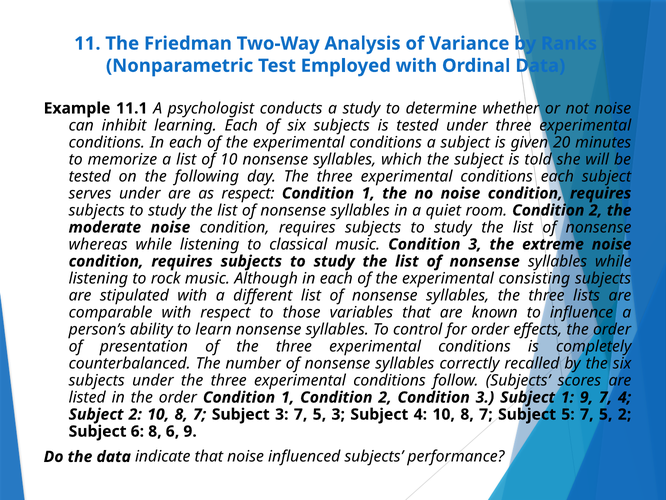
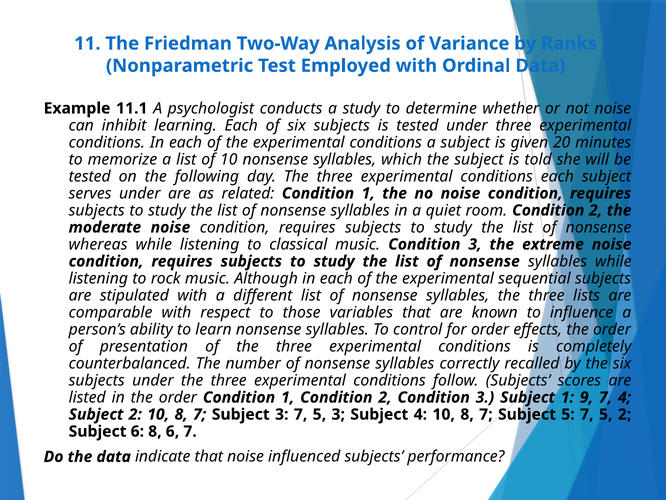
as respect: respect -> related
consisting: consisting -> sequential
6 9: 9 -> 7
